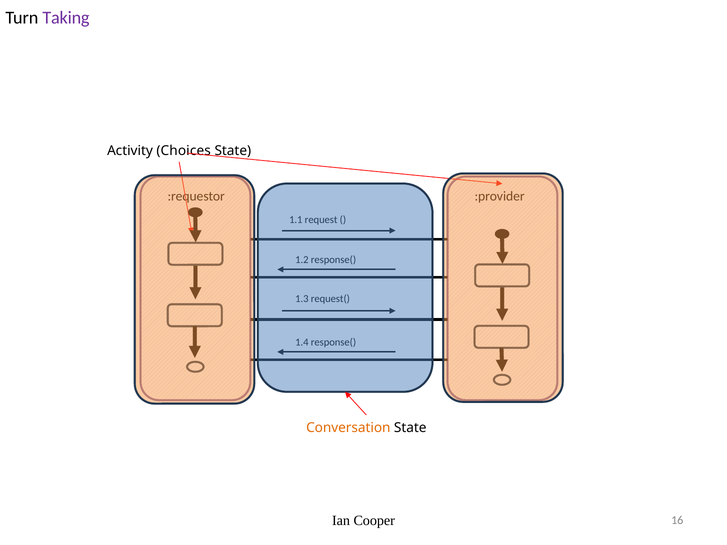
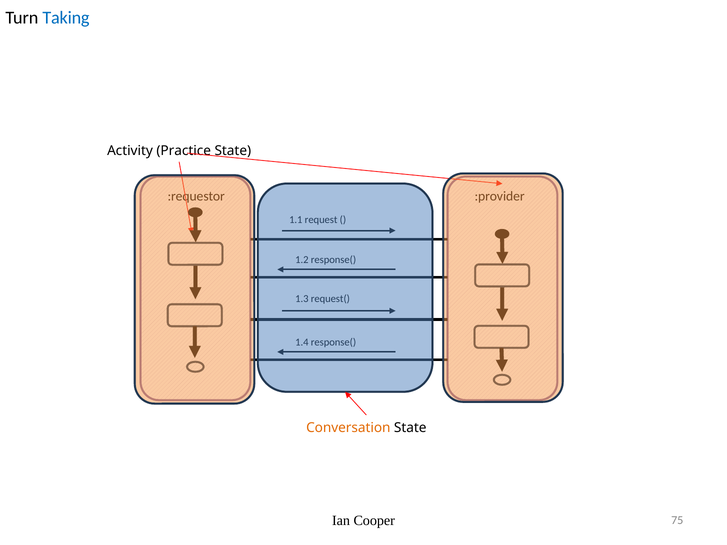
Taking colour: purple -> blue
Choices: Choices -> Practice
16: 16 -> 75
